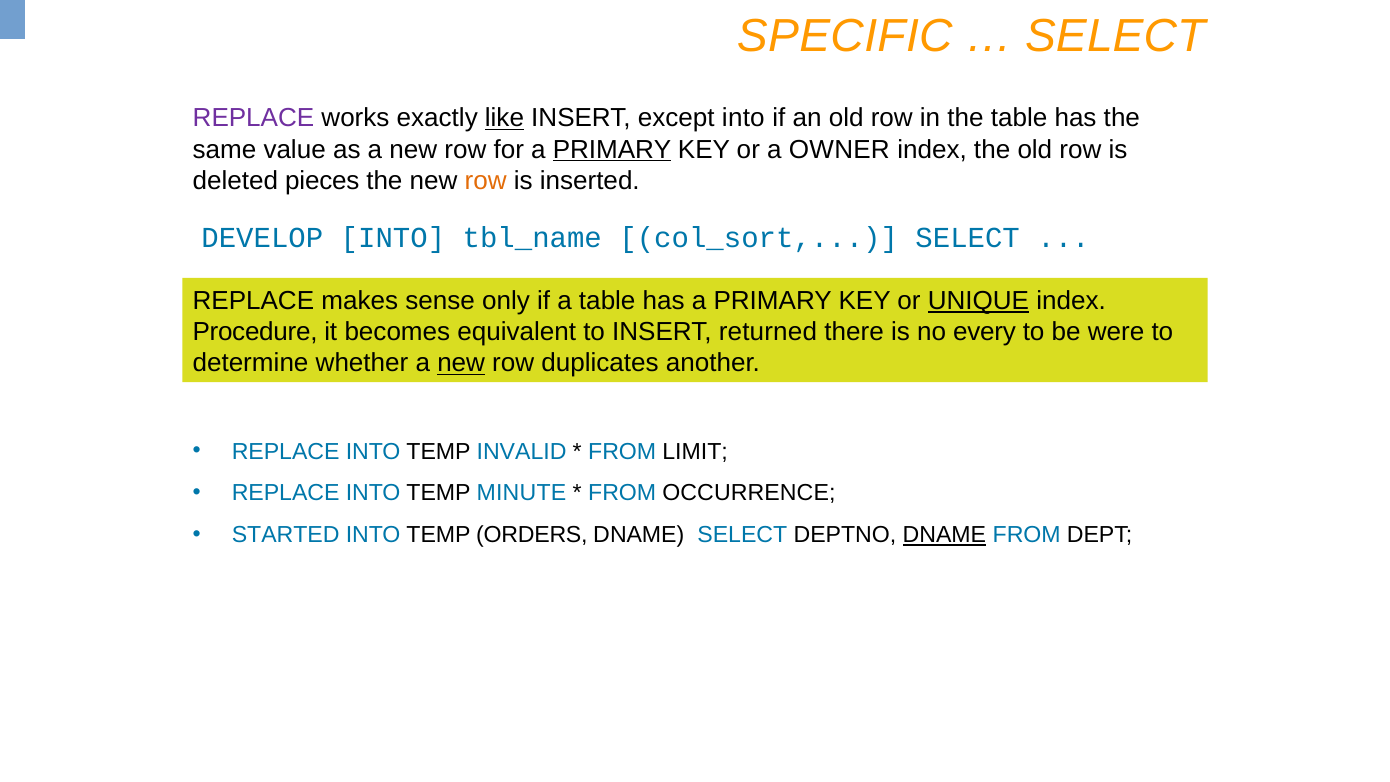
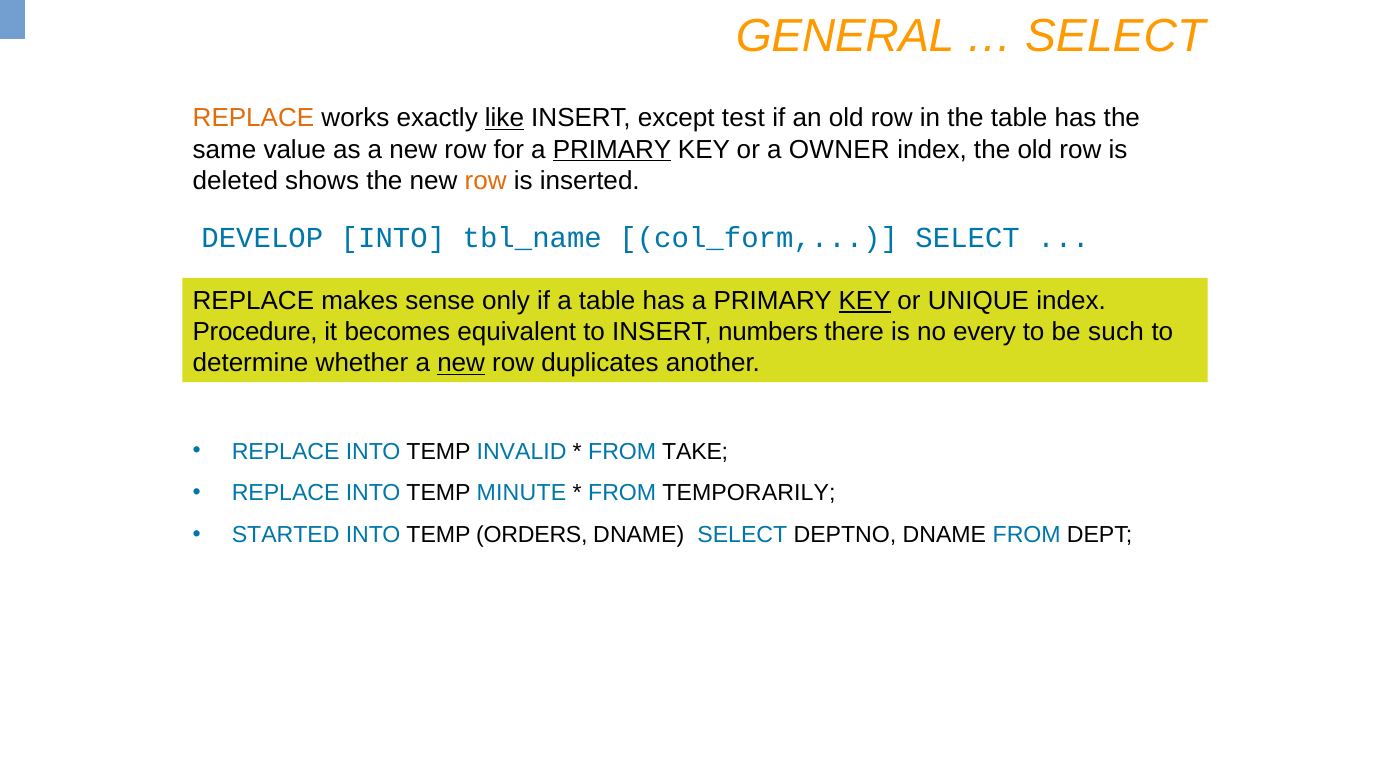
SPECIFIC: SPECIFIC -> GENERAL
REPLACE at (253, 118) colour: purple -> orange
except into: into -> test
pieces: pieces -> shows
col_sort: col_sort -> col_form
KEY at (865, 301) underline: none -> present
UNIQUE underline: present -> none
returned: returned -> numbers
were: were -> such
LIMIT: LIMIT -> TAKE
OCCURRENCE: OCCURRENCE -> TEMPORARILY
DNAME at (944, 535) underline: present -> none
